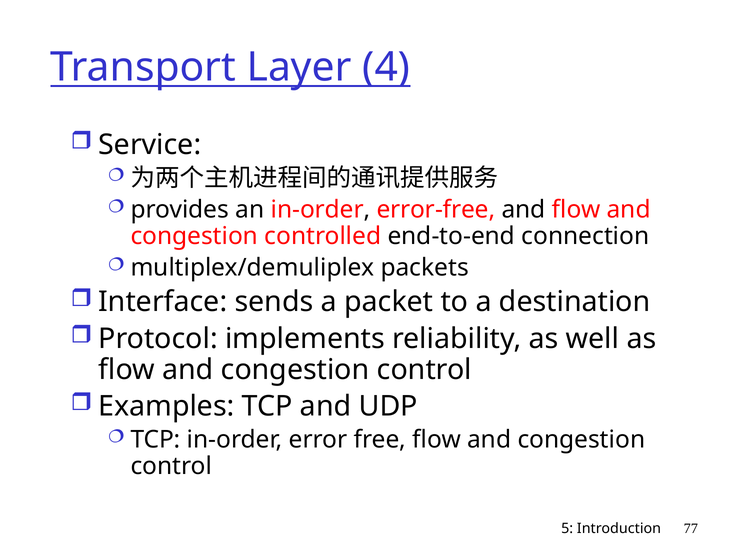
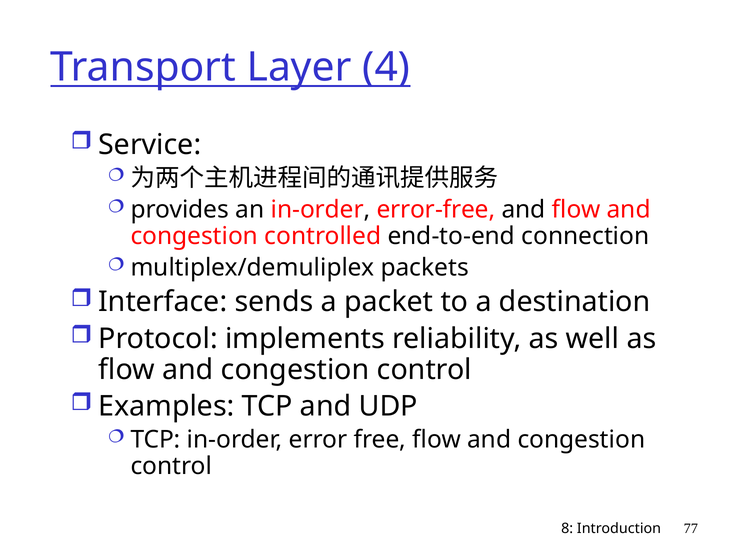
5: 5 -> 8
